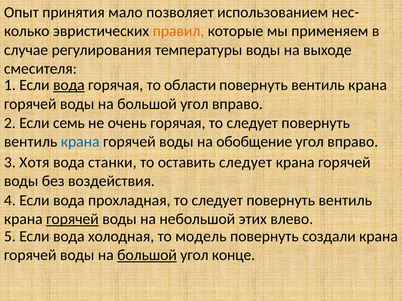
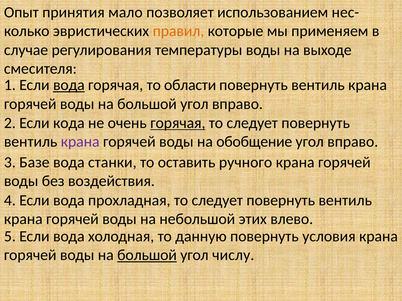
семь: семь -> кода
горячая at (178, 123) underline: none -> present
крана at (80, 142) colour: blue -> purple
Хотя: Хотя -> Базе
оставить следует: следует -> ручного
горячей at (72, 219) underline: present -> none
модель: модель -> данную
создали: создали -> условия
конце: конце -> числу
